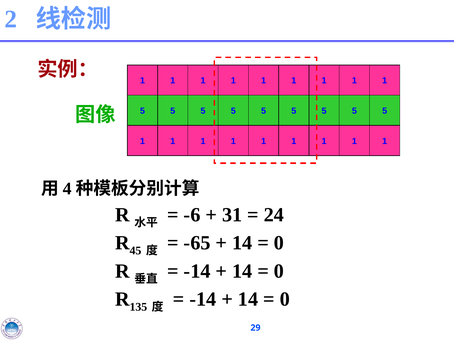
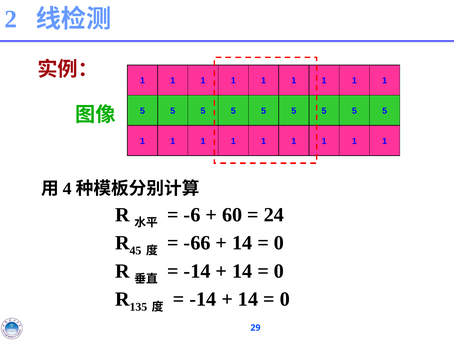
31: 31 -> 60
-65: -65 -> -66
